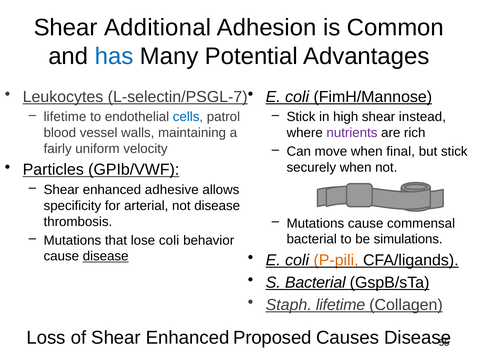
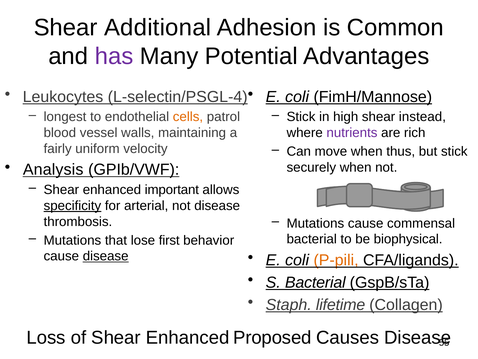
has colour: blue -> purple
L-selectin/PSGL-7: L-selectin/PSGL-7 -> L-selectin/PSGL-4
lifetime at (65, 117): lifetime -> longest
cells colour: blue -> orange
final: final -> thus
Particles: Particles -> Analysis
adhesive: adhesive -> important
specificity underline: none -> present
simulations: simulations -> biophysical
lose coli: coli -> first
